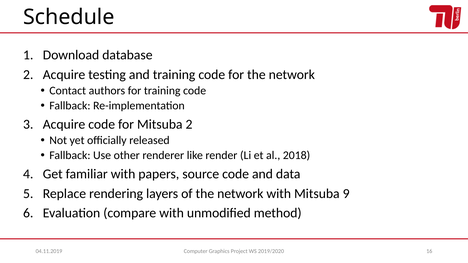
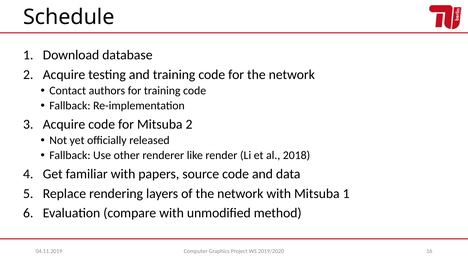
Mitsuba 9: 9 -> 1
